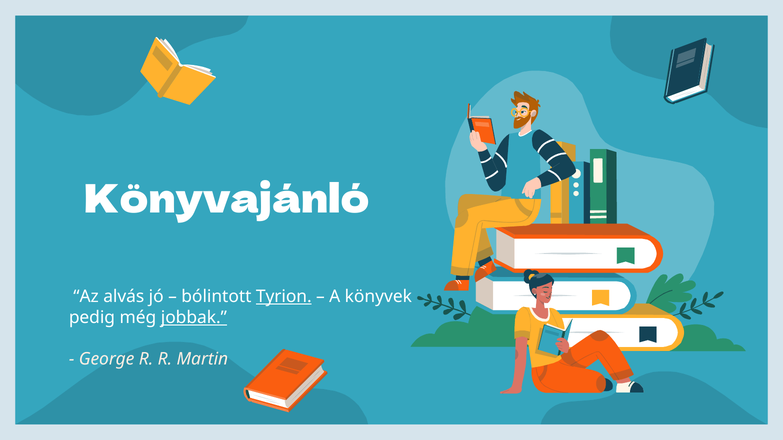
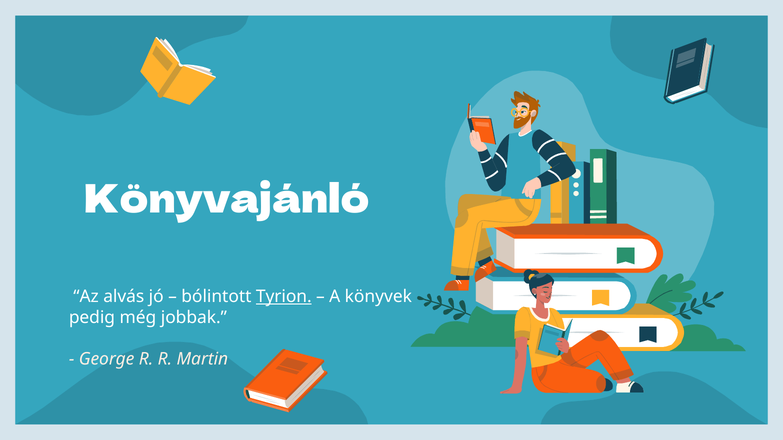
jobbak underline: present -> none
